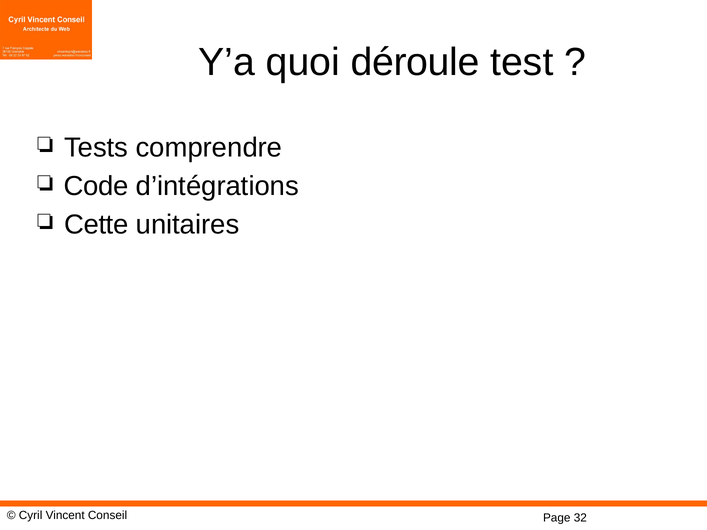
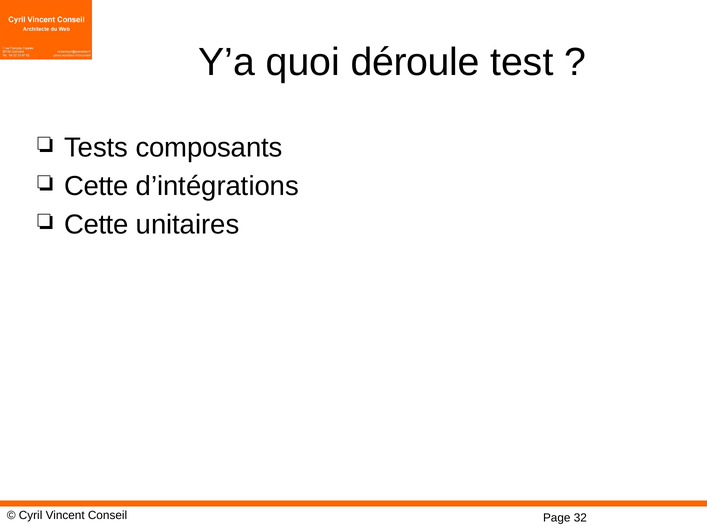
comprendre: comprendre -> composants
Code at (96, 186): Code -> Cette
